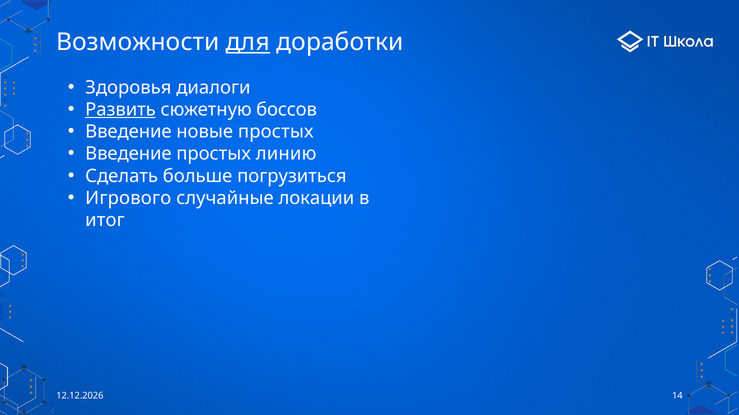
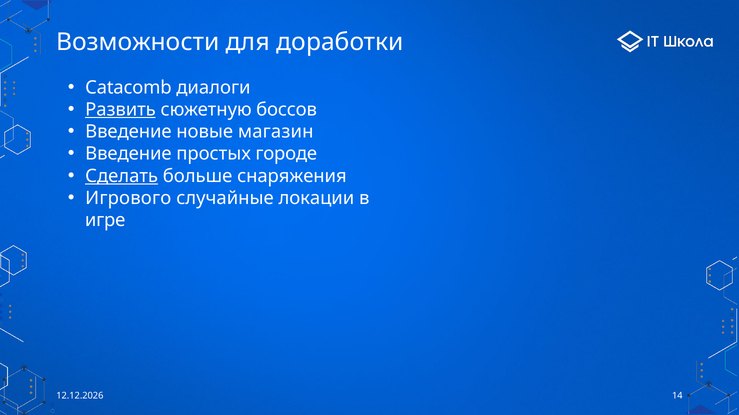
для underline: present -> none
Здоровья: Здоровья -> Catacomb
новые простых: простых -> магазин
линию: линию -> городе
Сделать underline: none -> present
погрузиться: погрузиться -> снаряжения
итог: итог -> игре
